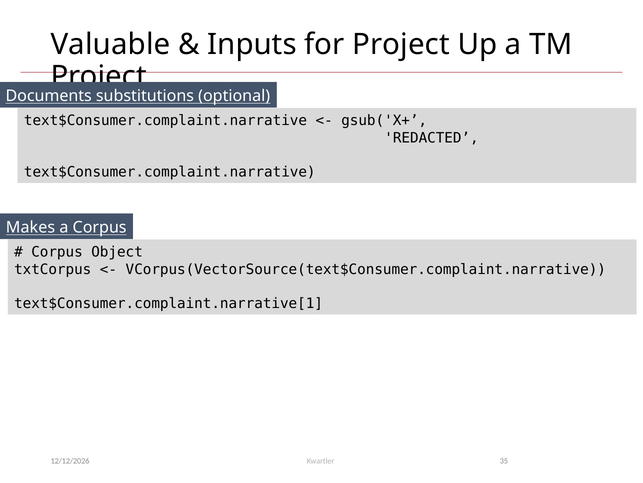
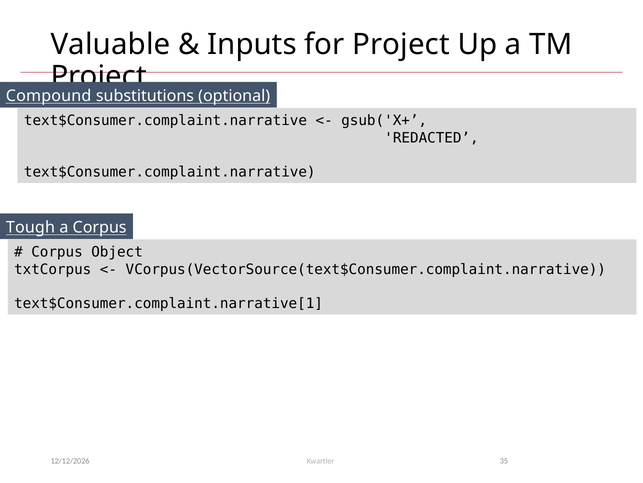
Documents: Documents -> Compound
Makes: Makes -> Tough
